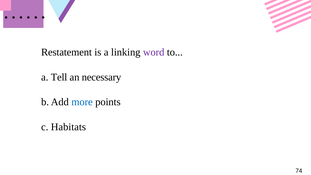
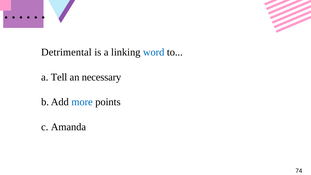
Restatement: Restatement -> Detrimental
word colour: purple -> blue
Habitats: Habitats -> Amanda
